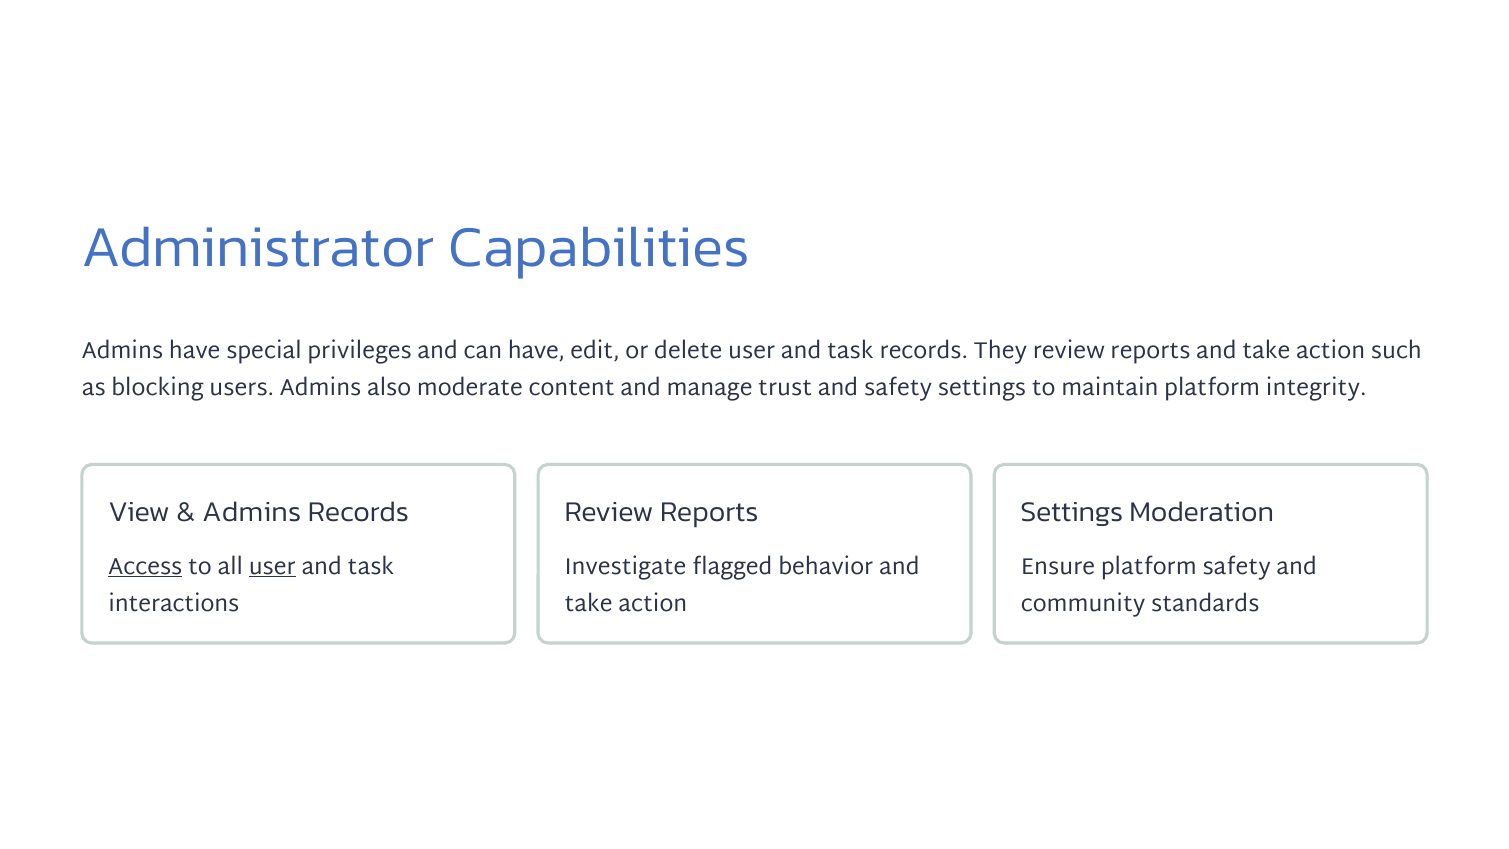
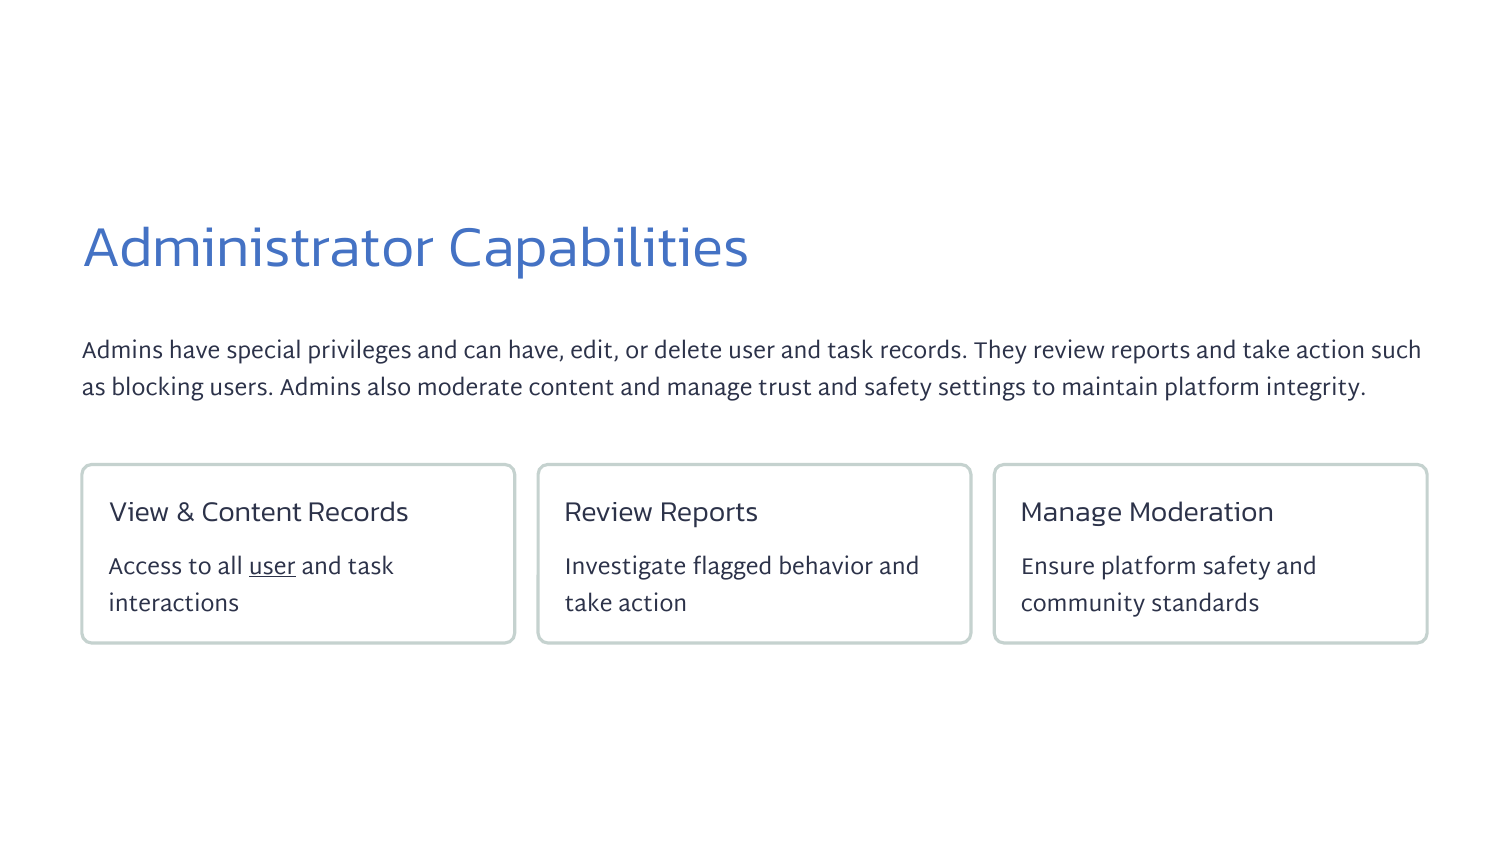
Admins at (252, 512): Admins -> Content
Settings at (1072, 512): Settings -> Manage
Access underline: present -> none
